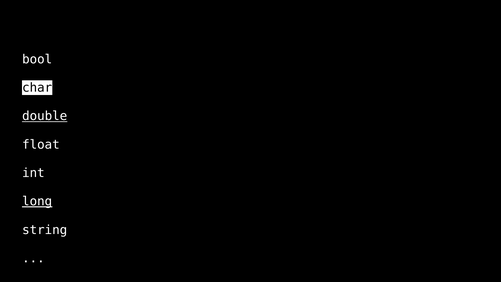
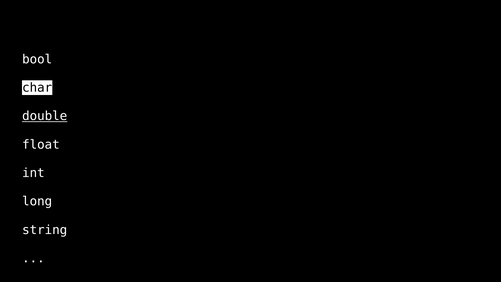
long underline: present -> none
